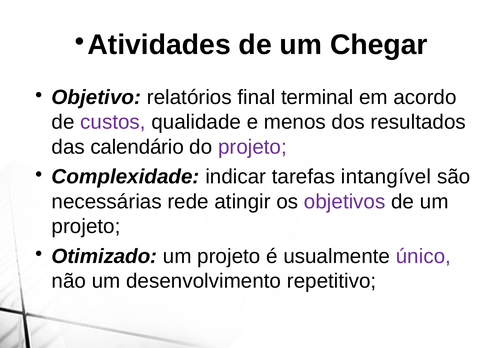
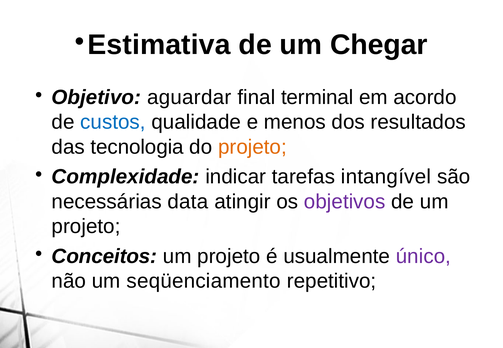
Atividades: Atividades -> Estimativa
relatórios: relatórios -> aguardar
custos colour: purple -> blue
calendário: calendário -> tecnologia
projeto at (252, 147) colour: purple -> orange
rede: rede -> data
Otimizado: Otimizado -> Conceitos
desenvolvimento: desenvolvimento -> seqüenciamento
